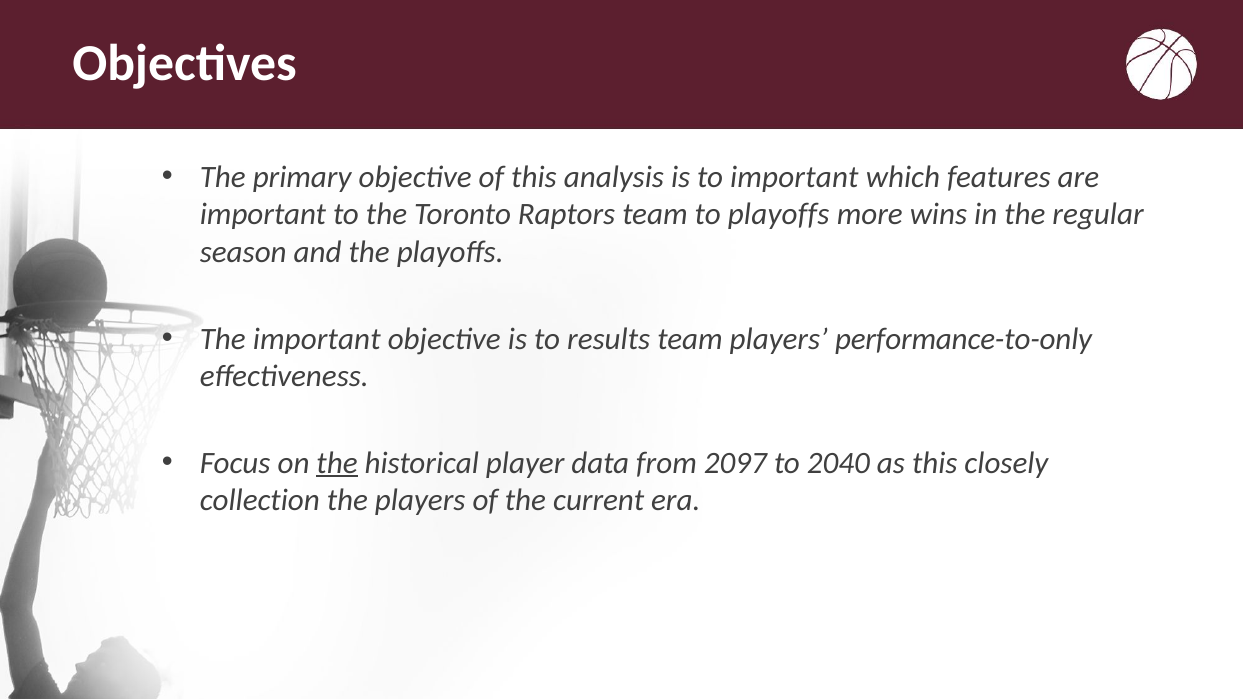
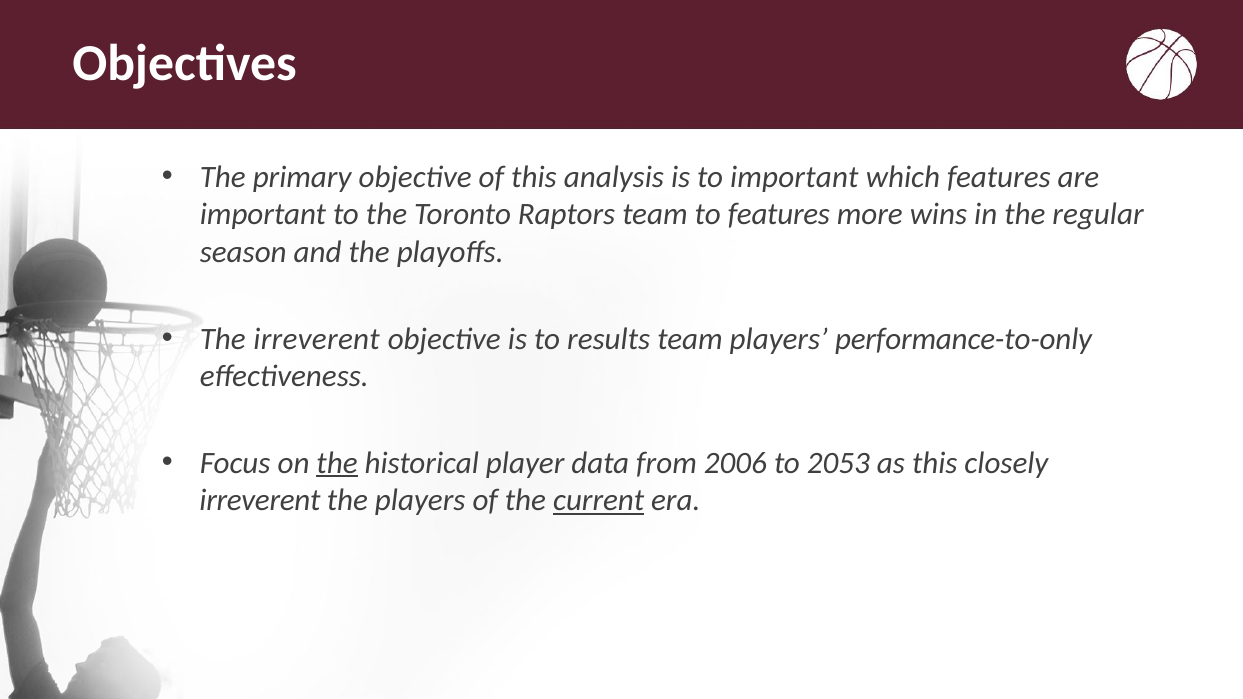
to playoffs: playoffs -> features
The important: important -> irreverent
2097: 2097 -> 2006
2040: 2040 -> 2053
collection at (260, 501): collection -> irreverent
current underline: none -> present
